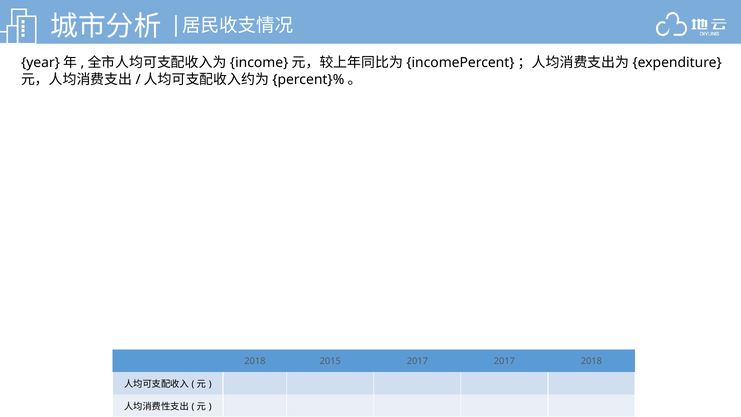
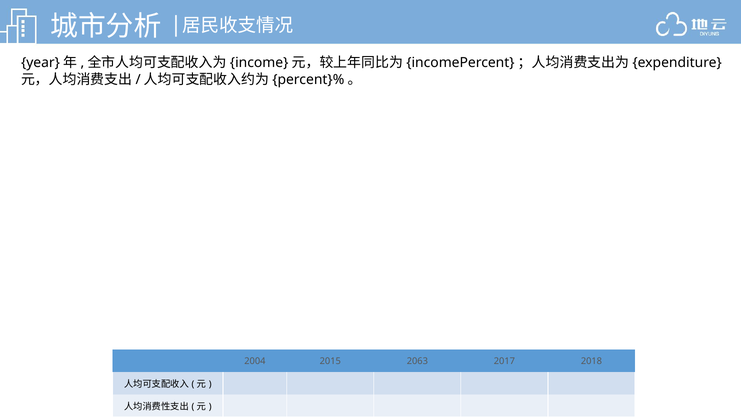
2018 at (255, 361): 2018 -> 2004
2015 2017: 2017 -> 2063
